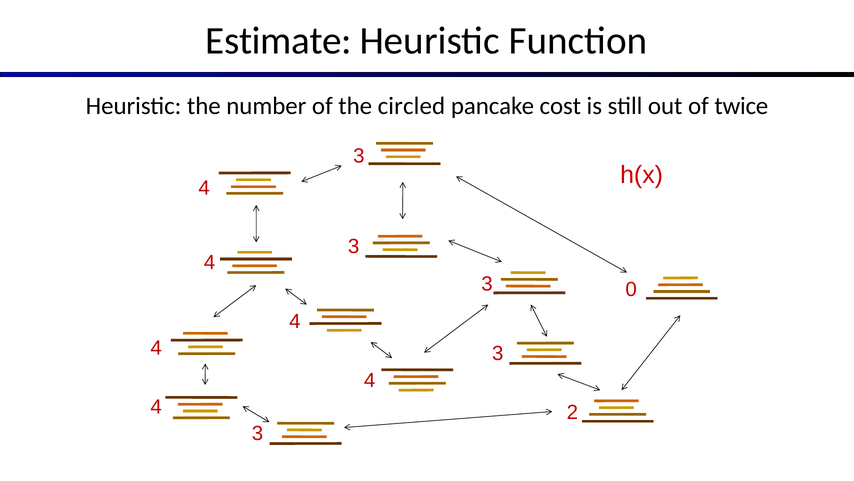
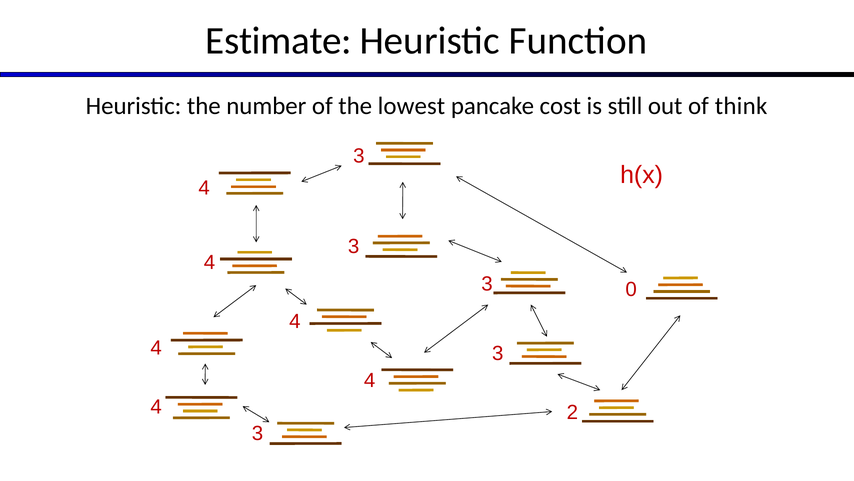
circled: circled -> lowest
twice: twice -> think
